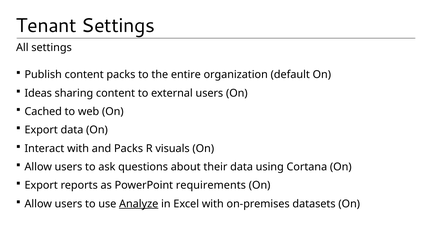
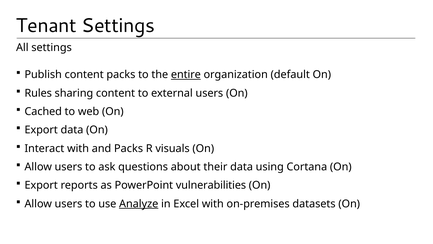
entire underline: none -> present
Ideas: Ideas -> Rules
requirements: requirements -> vulnerabilities
